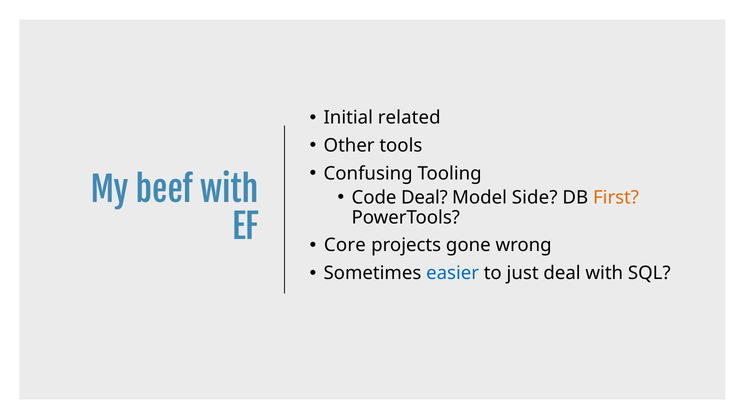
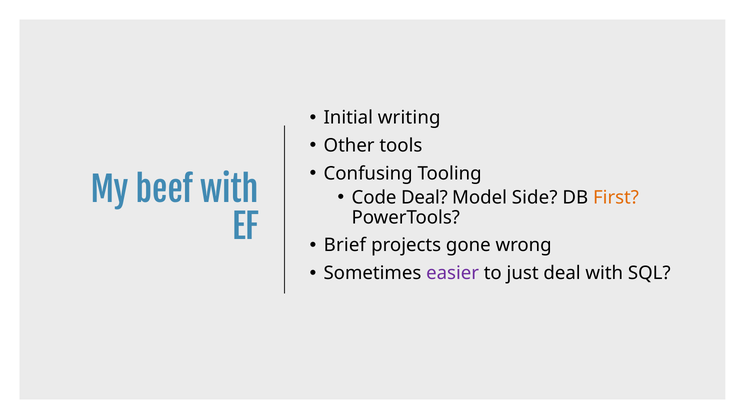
related: related -> writing
Core: Core -> Brief
easier colour: blue -> purple
